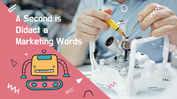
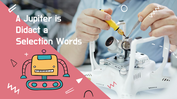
Second: Second -> Jupiter
Marketing: Marketing -> Selection
